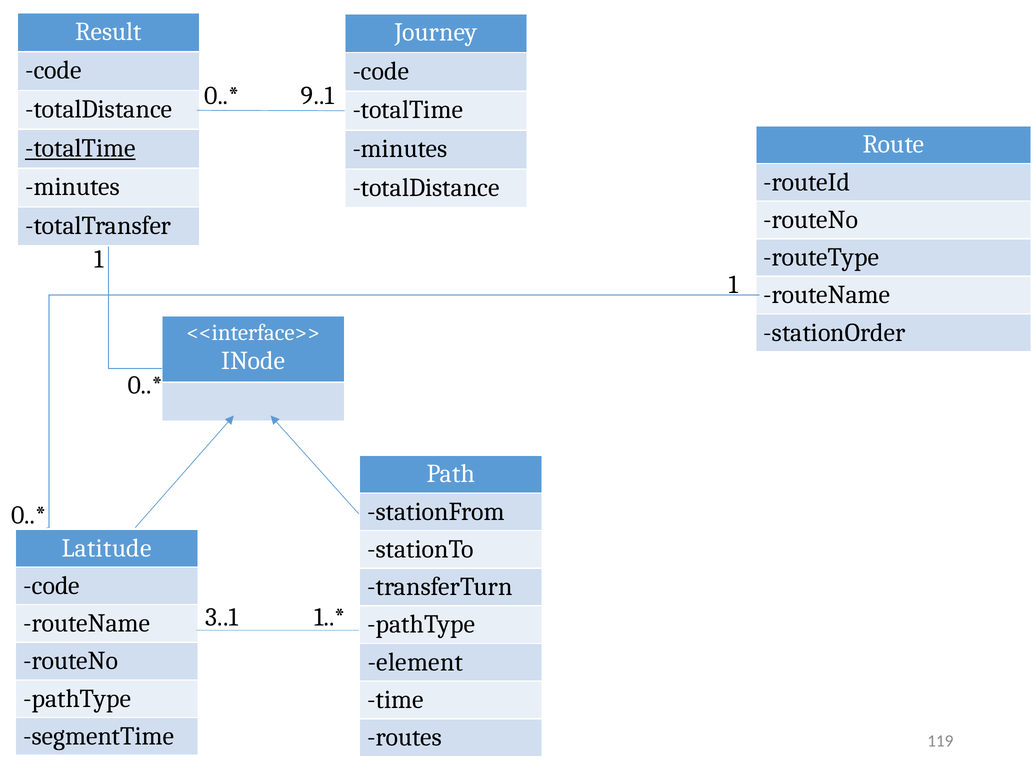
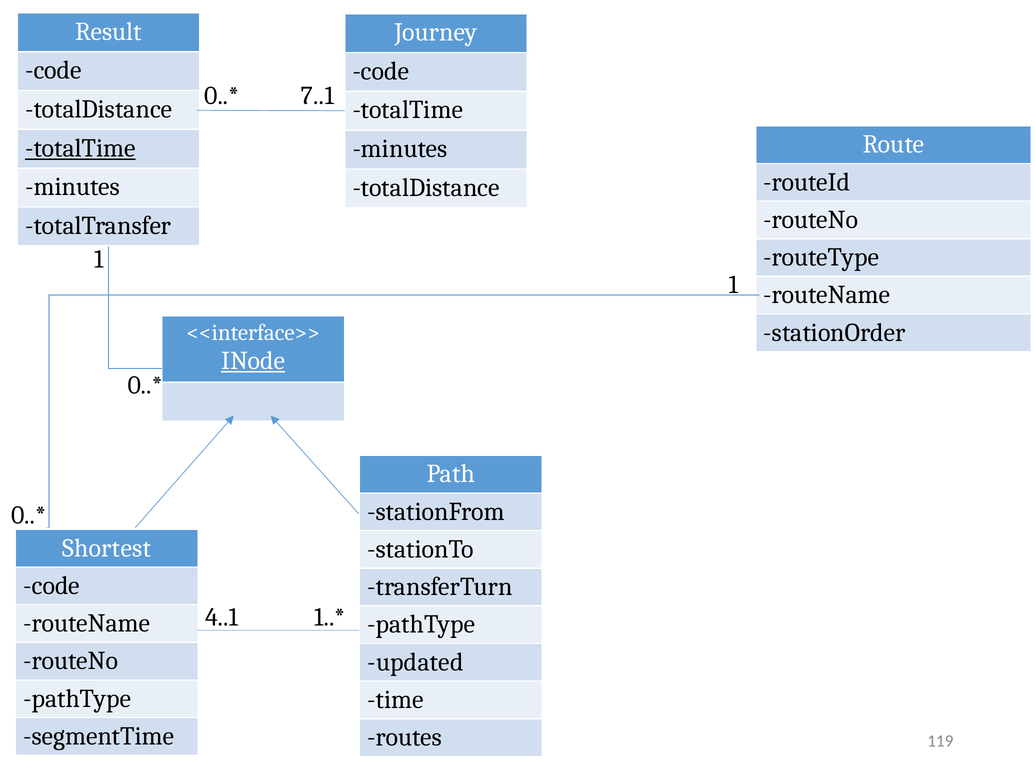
9..1: 9..1 -> 7..1
INode underline: none -> present
Latitude: Latitude -> Shortest
3..1: 3..1 -> 4..1
element: element -> updated
